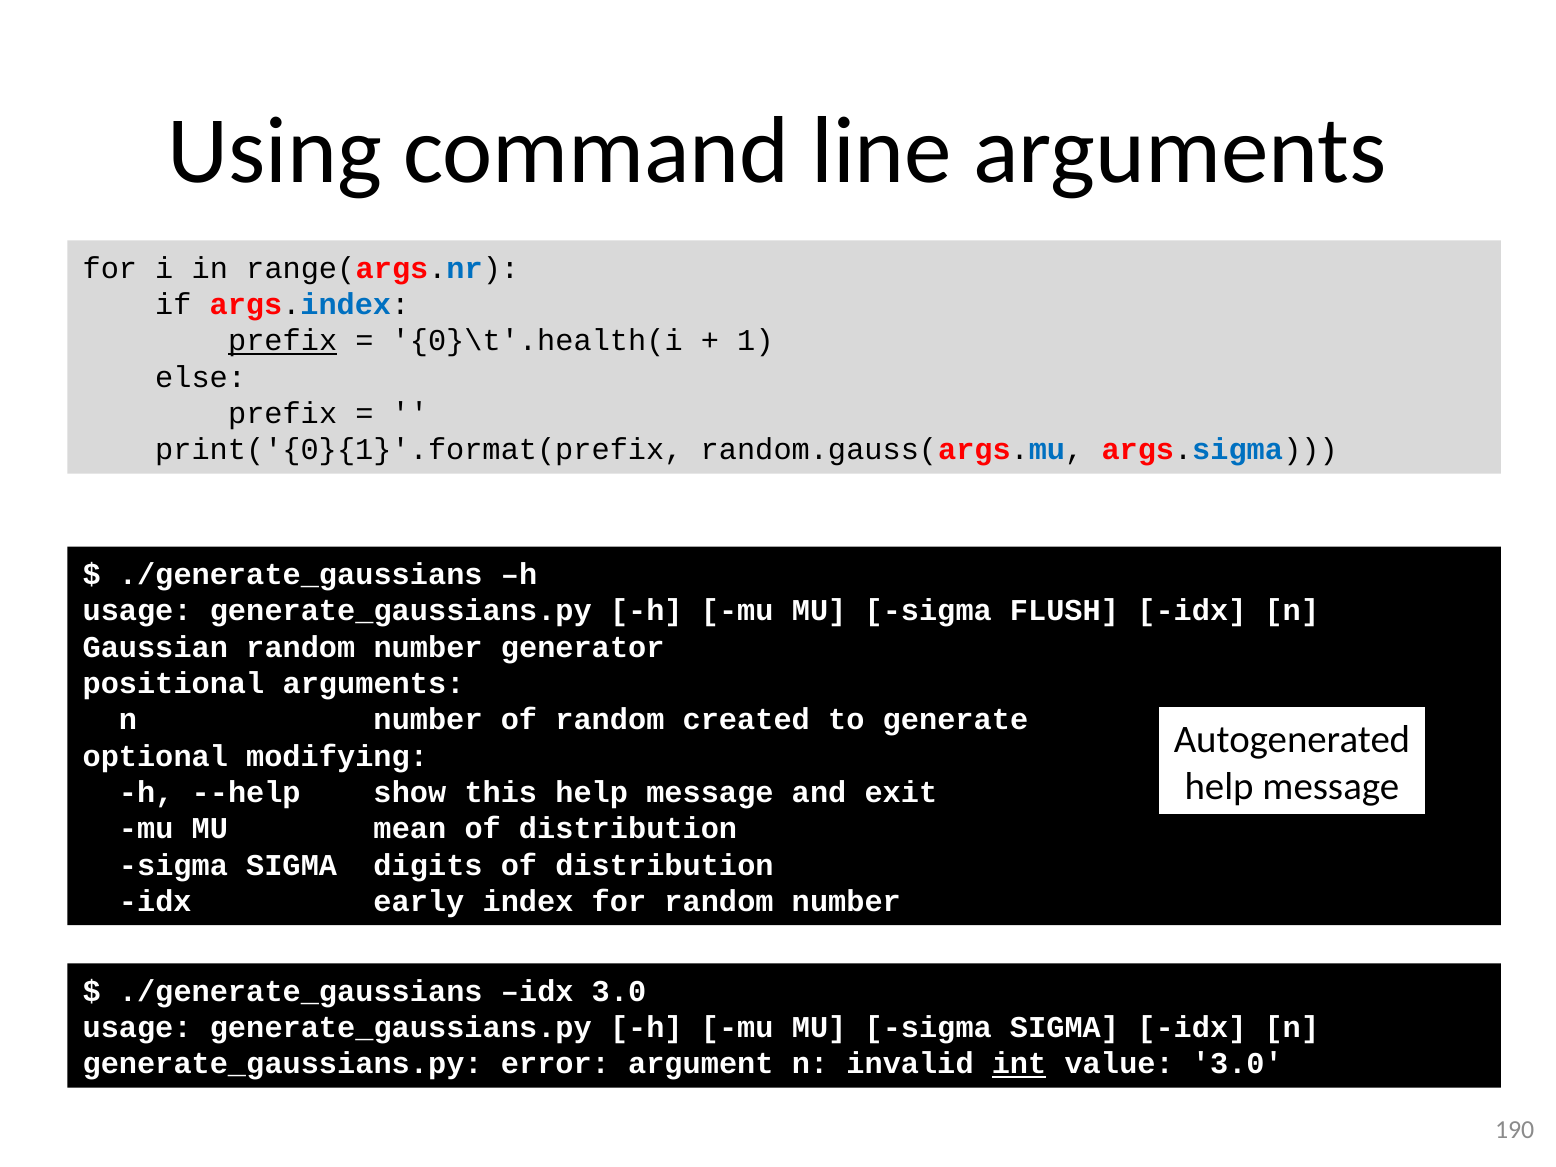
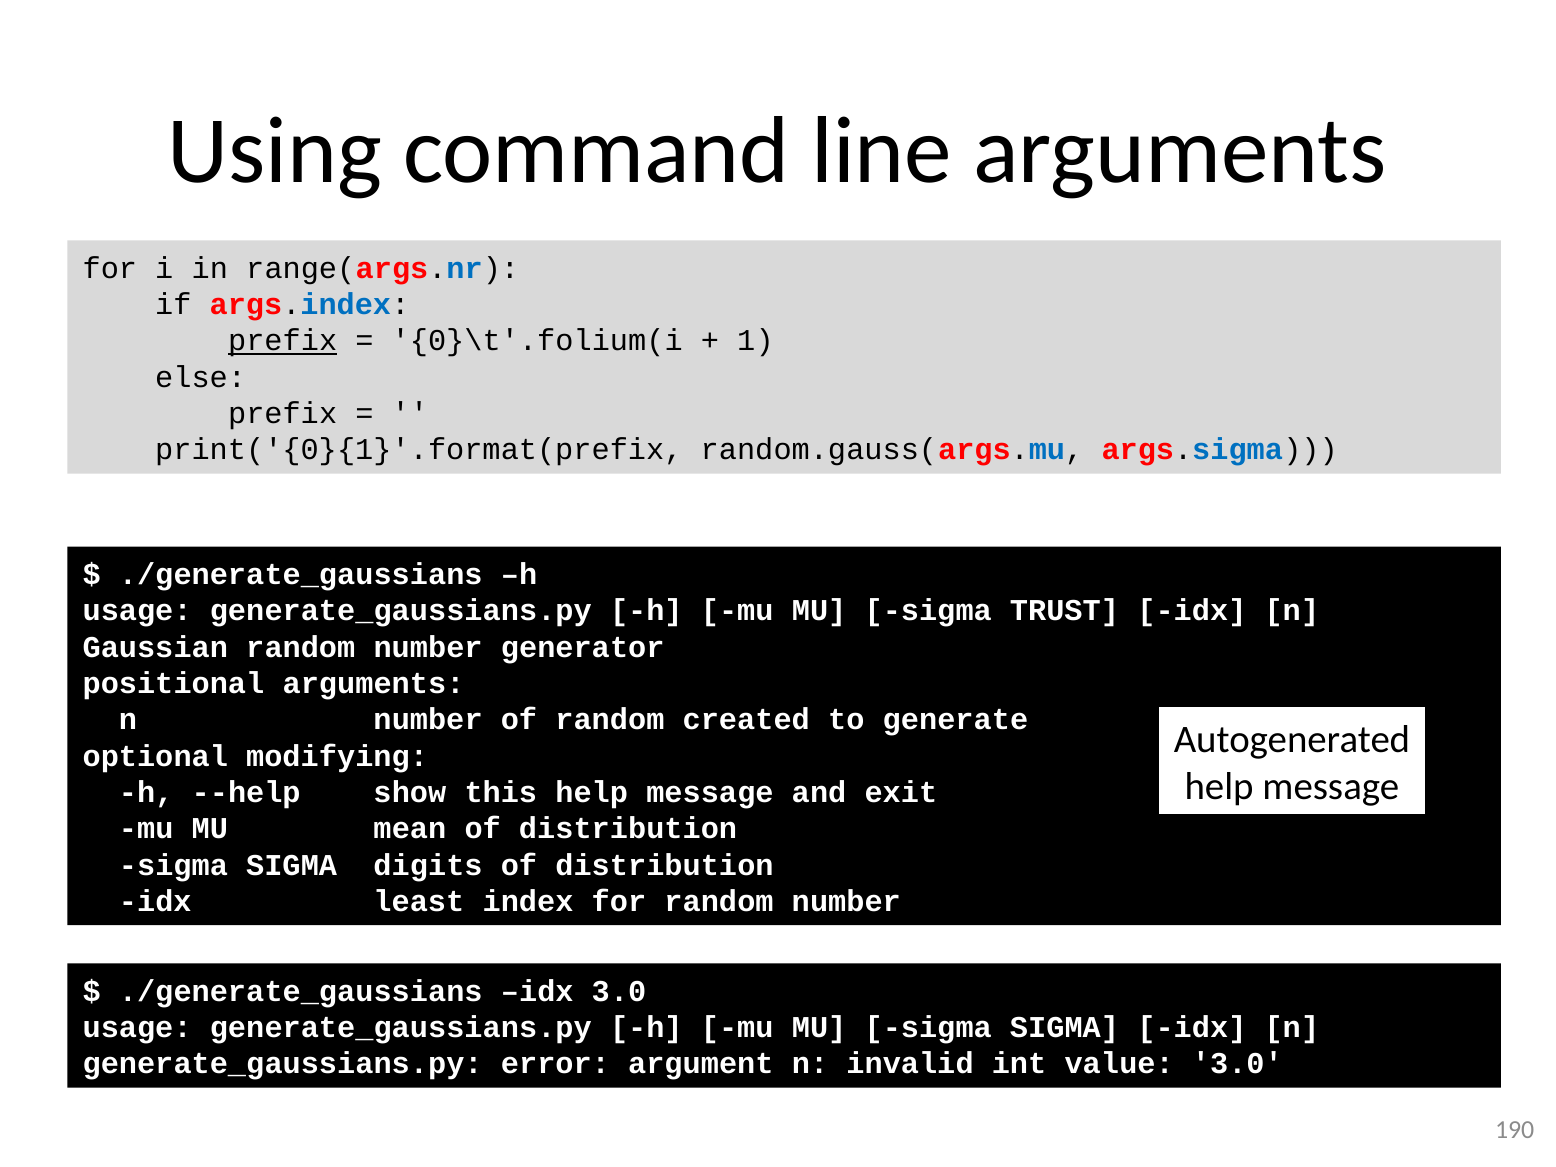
0}\t'.health(i: 0}\t'.health(i -> 0}\t'.folium(i
FLUSH: FLUSH -> TRUST
early: early -> least
int underline: present -> none
